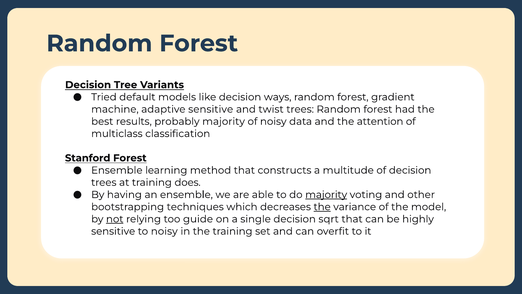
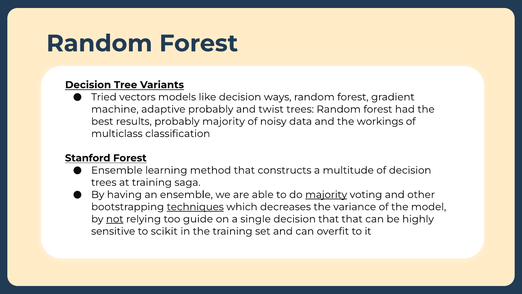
default: default -> vectors
adaptive sensitive: sensitive -> probably
attention: attention -> workings
does: does -> saga
techniques underline: none -> present
the at (322, 207) underline: present -> none
decision sqrt: sqrt -> that
to noisy: noisy -> scikit
